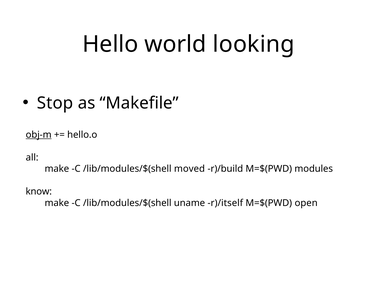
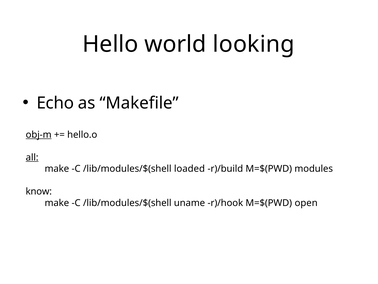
Stop: Stop -> Echo
all underline: none -> present
moved: moved -> loaded
r)/itself: r)/itself -> r)/hook
